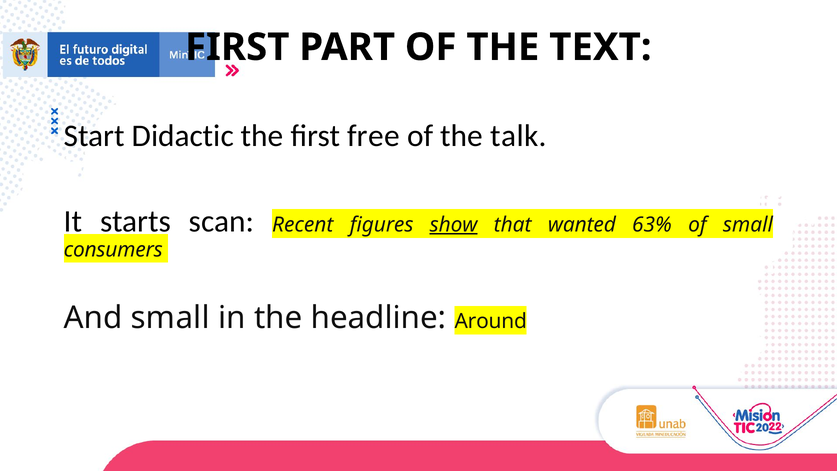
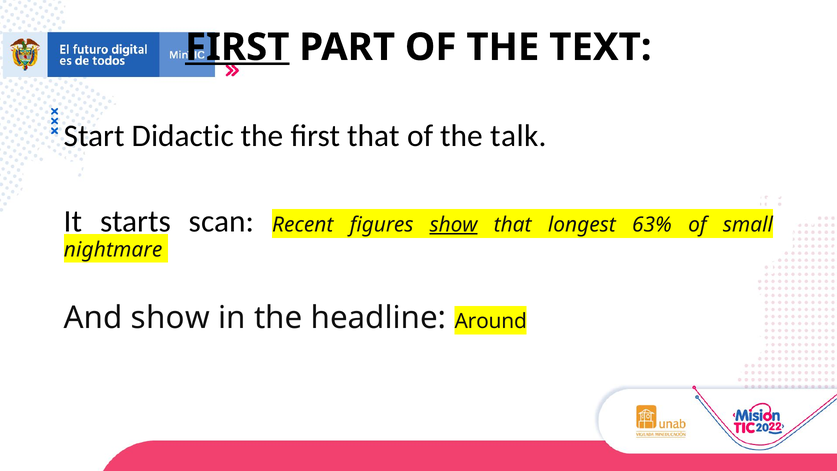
FIRST at (237, 47) underline: none -> present
first free: free -> that
wanted: wanted -> longest
consumers: consumers -> nightmare
And small: small -> show
